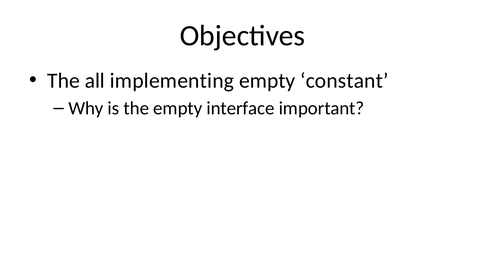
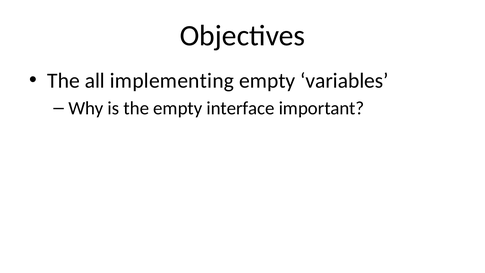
constant: constant -> variables
